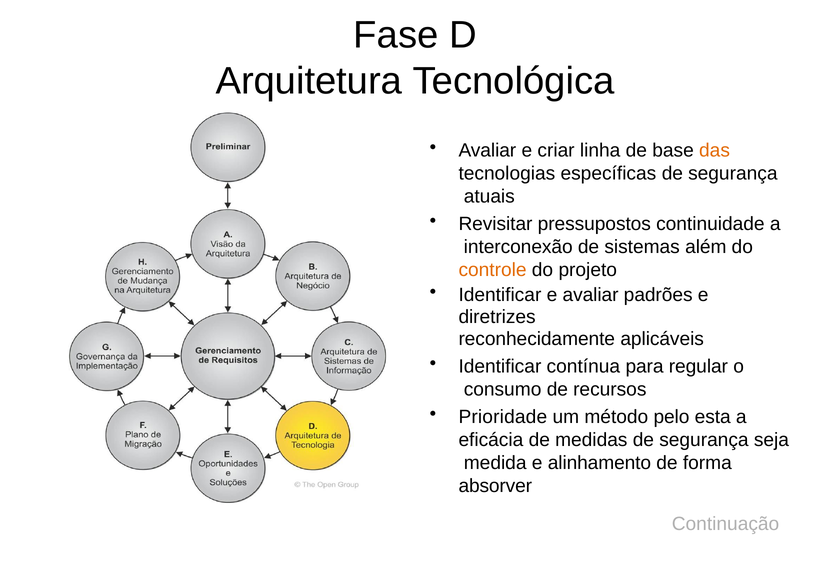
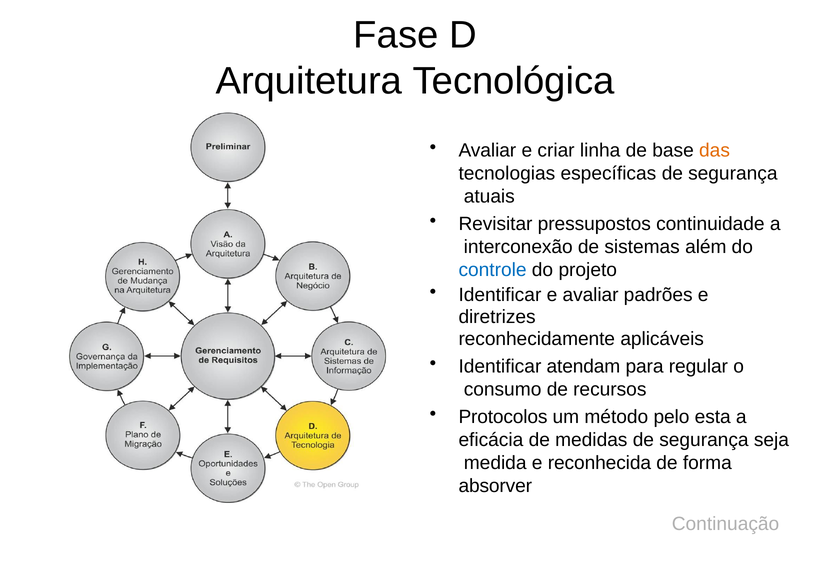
controle colour: orange -> blue
contínua: contínua -> atendam
Prioridade: Prioridade -> Protocolos
alinhamento: alinhamento -> reconhecida
